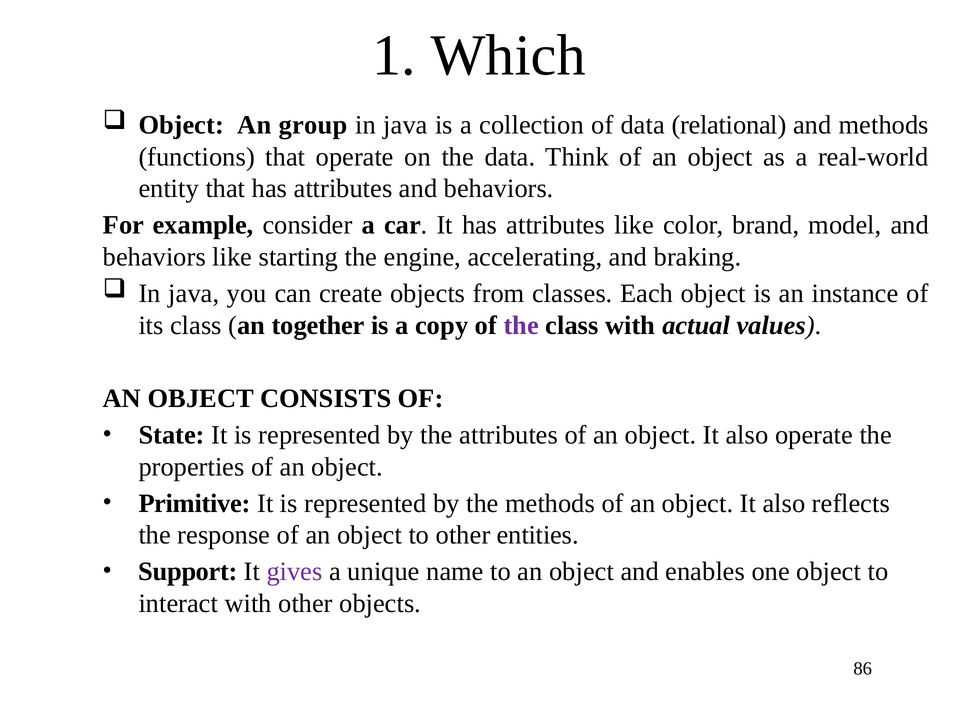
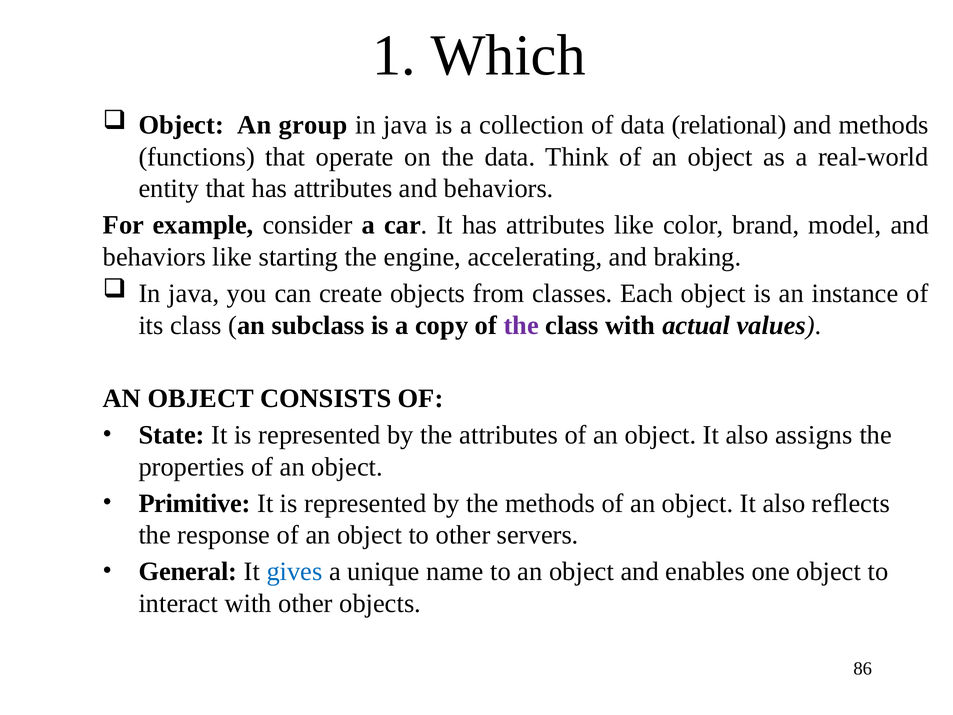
together: together -> subclass
also operate: operate -> assigns
entities: entities -> servers
Support: Support -> General
gives colour: purple -> blue
